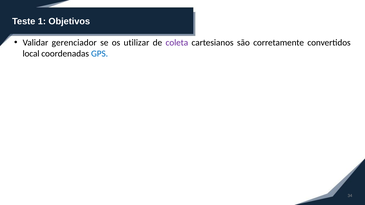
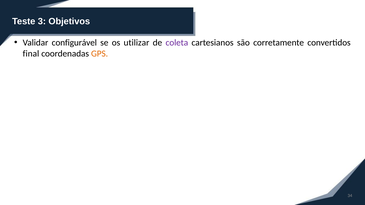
1: 1 -> 3
gerenciador: gerenciador -> configurável
local: local -> final
GPS colour: blue -> orange
